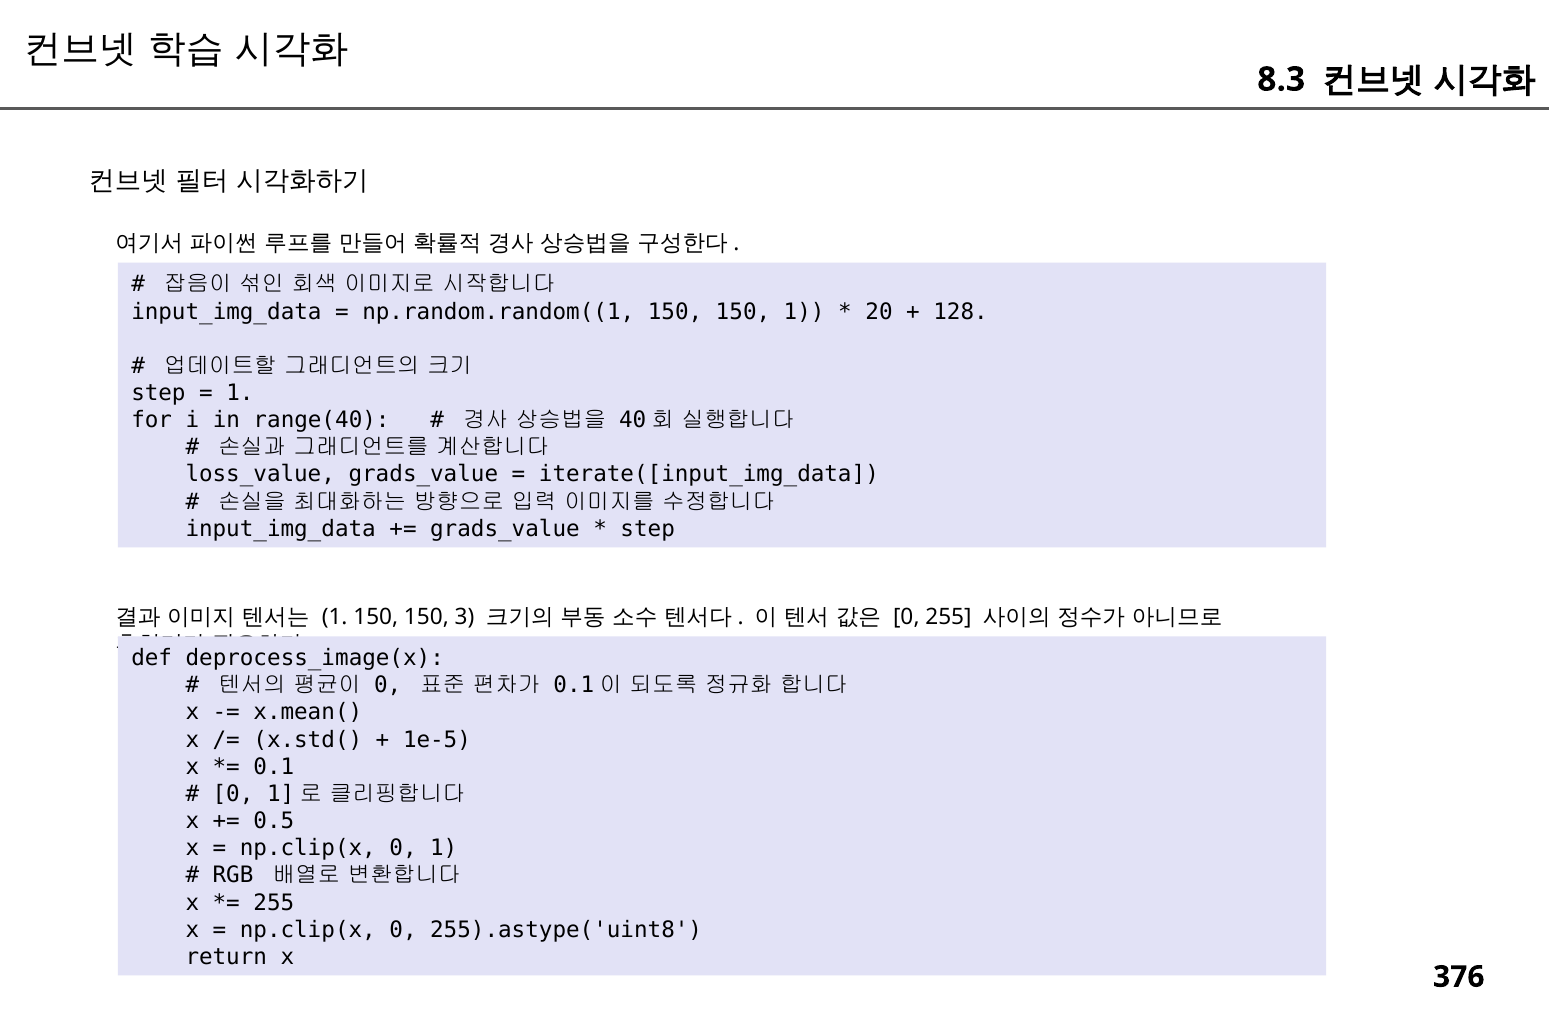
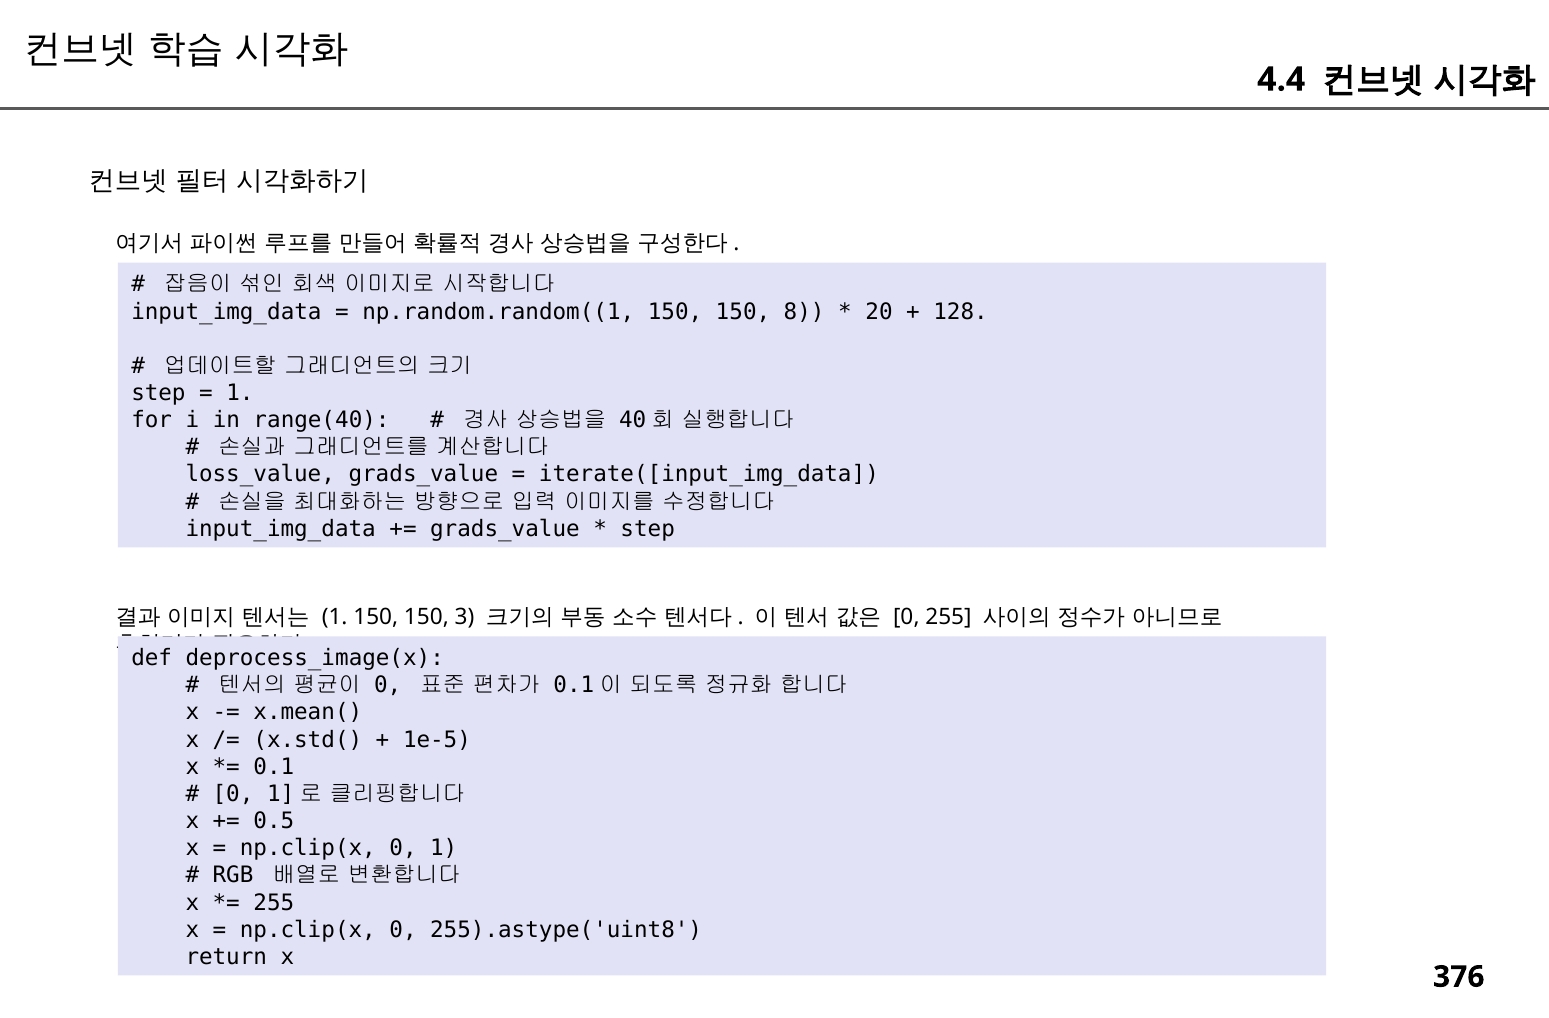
8.3: 8.3 -> 4.4
150 1: 1 -> 8
